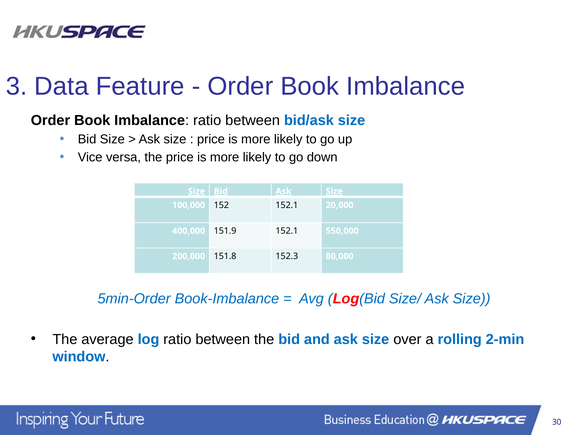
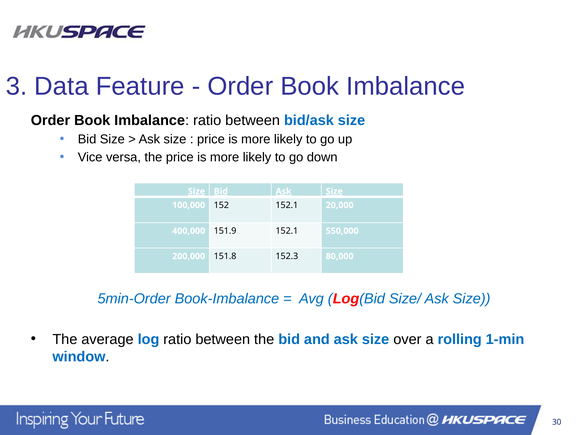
2-min: 2-min -> 1-min
